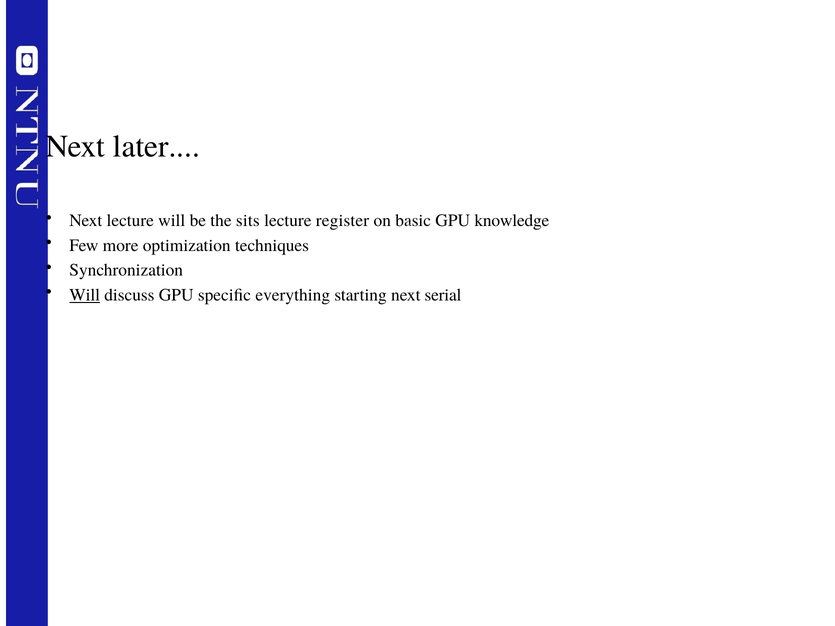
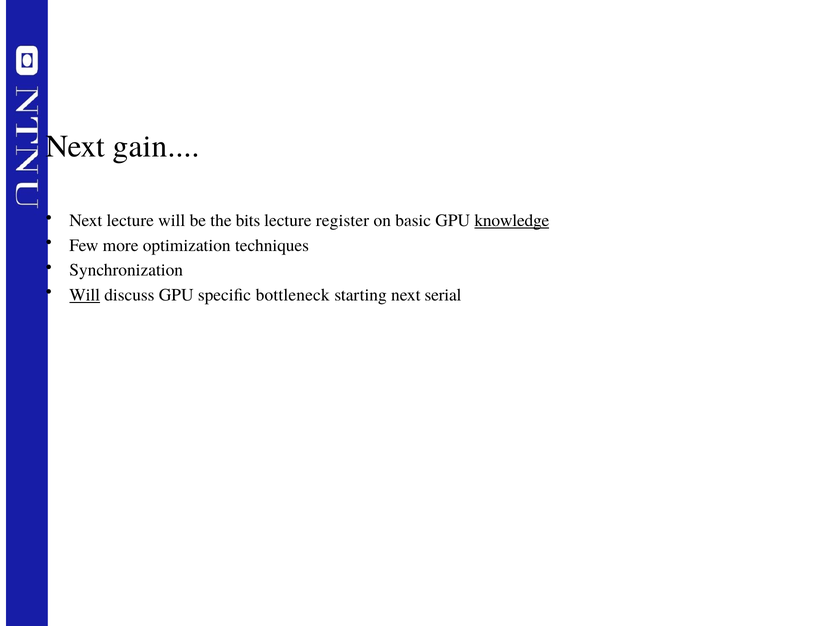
later: later -> gain
sits: sits -> bits
knowledge underline: none -> present
everything: everything -> bottleneck
